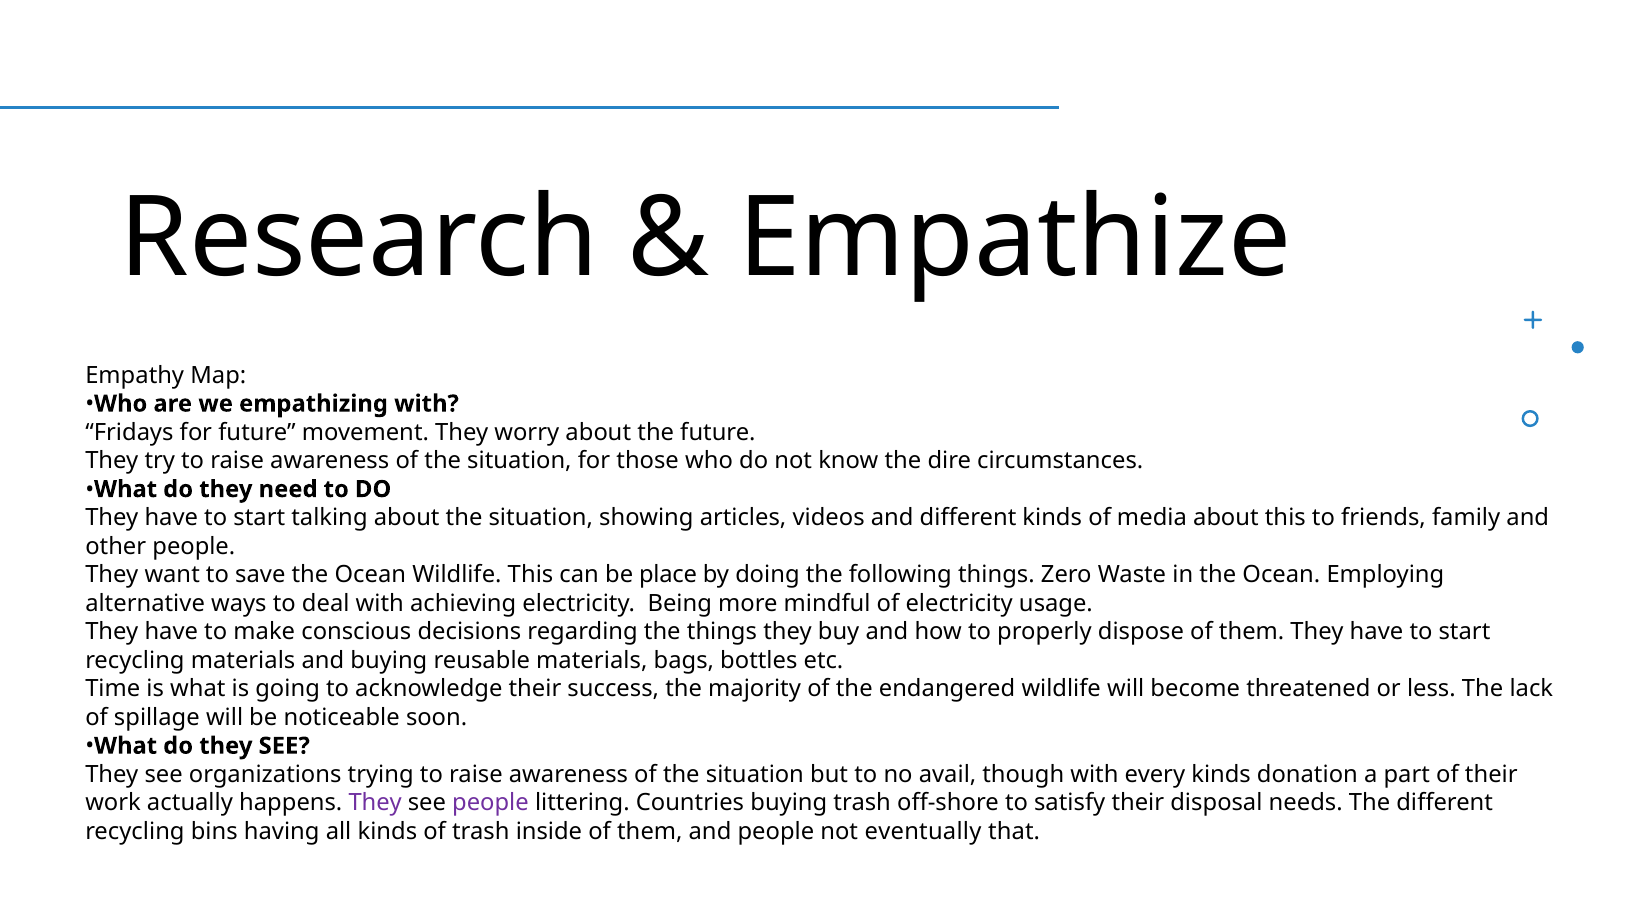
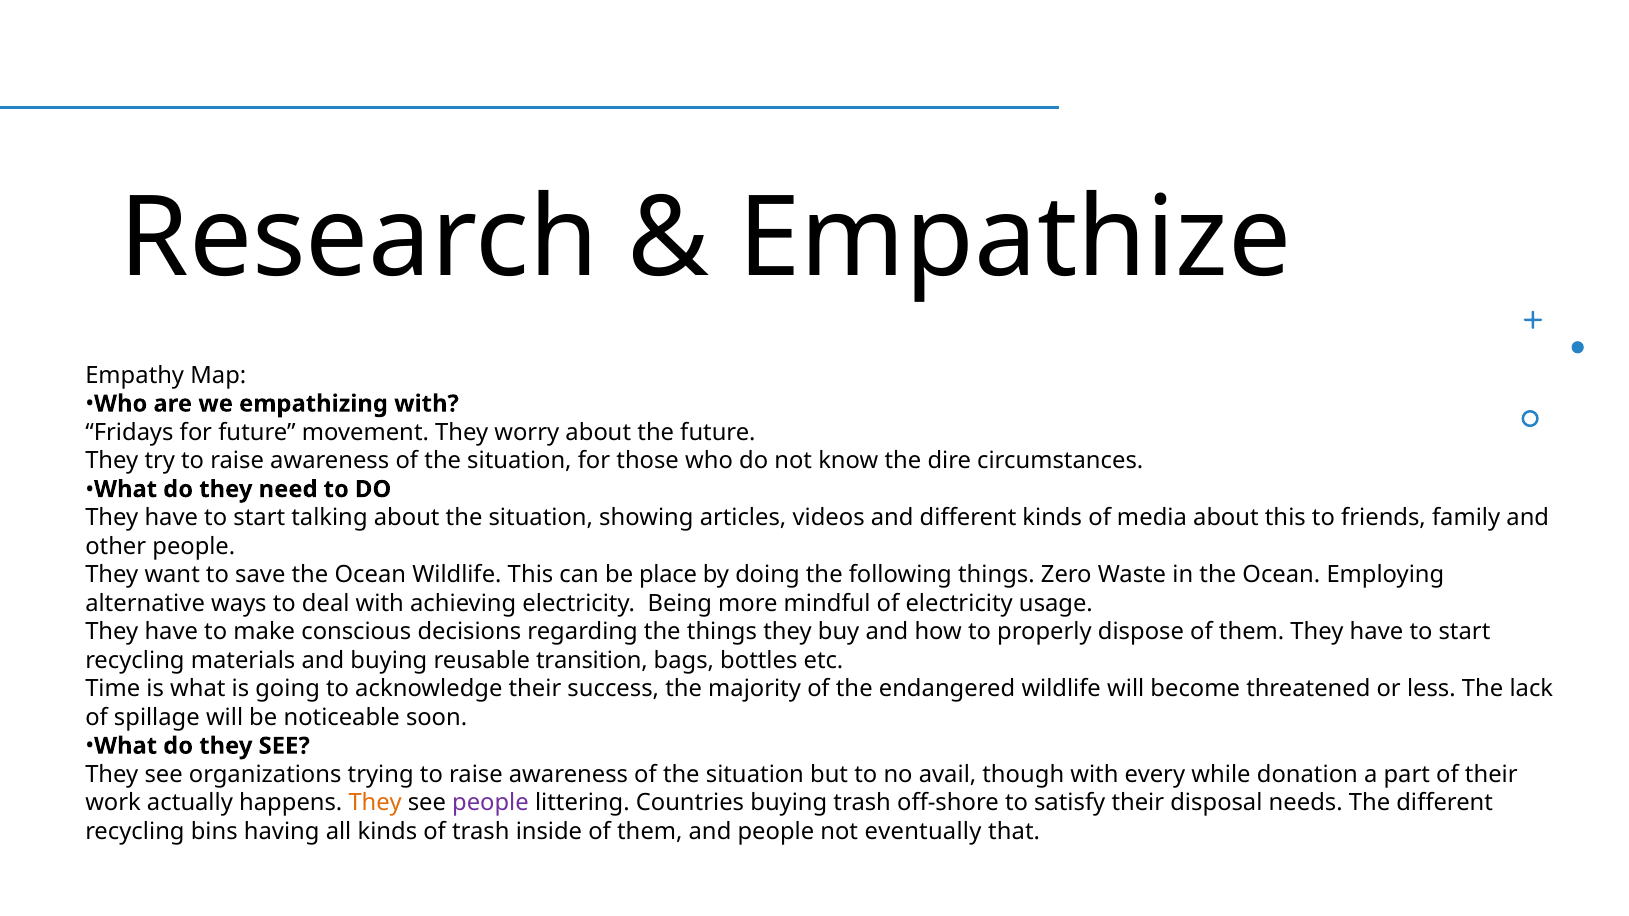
reusable materials: materials -> transition
every kinds: kinds -> while
They at (375, 803) colour: purple -> orange
